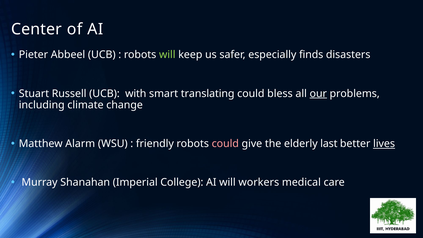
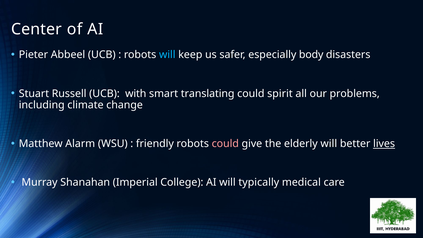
will at (167, 55) colour: light green -> light blue
finds: finds -> body
bless: bless -> spirit
our underline: present -> none
elderly last: last -> will
workers: workers -> typically
